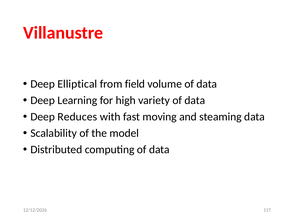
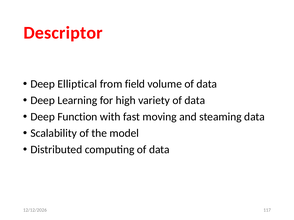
Villanustre: Villanustre -> Descriptor
Reduces: Reduces -> Function
